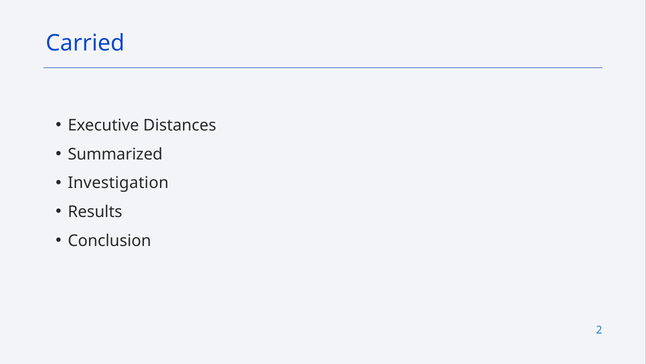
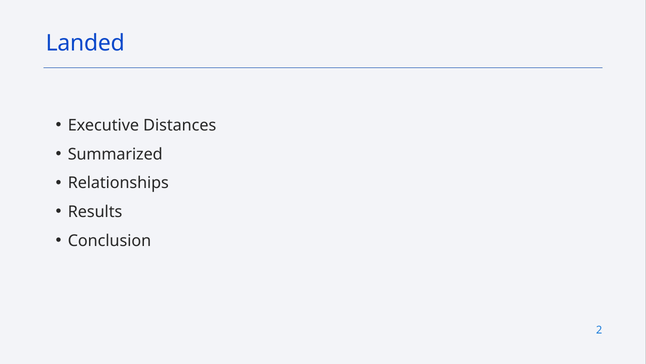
Carried: Carried -> Landed
Investigation: Investigation -> Relationships
